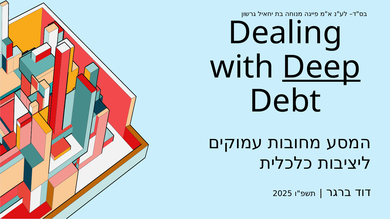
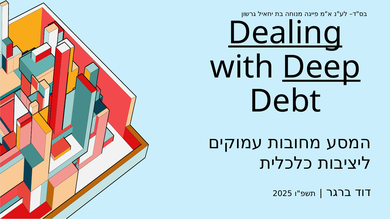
Dealing underline: none -> present
